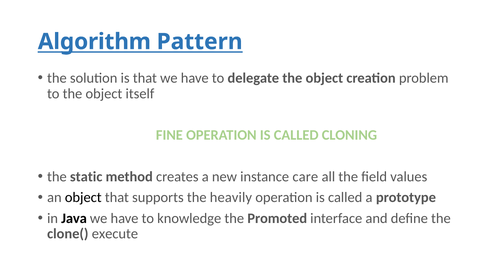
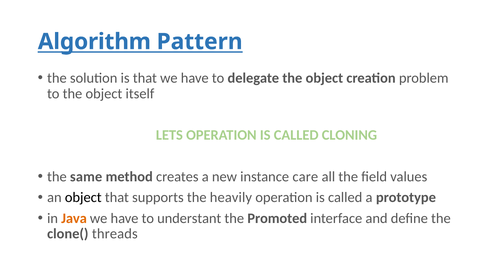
FINE: FINE -> LETS
static: static -> same
Java colour: black -> orange
knowledge: knowledge -> understant
execute: execute -> threads
